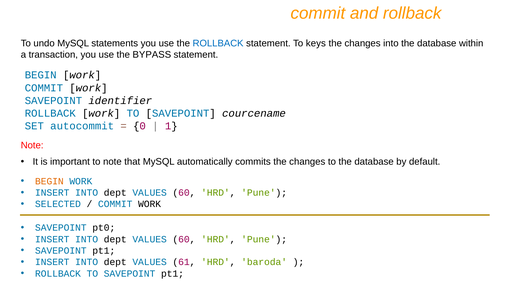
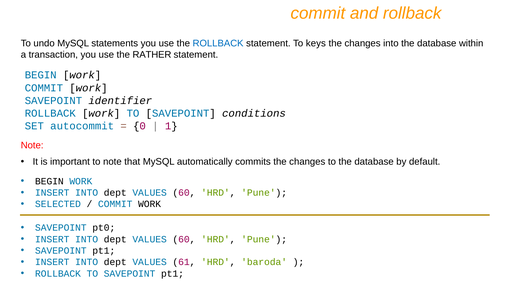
BYPASS: BYPASS -> RATHER
courcename: courcename -> conditions
BEGIN at (49, 181) colour: orange -> black
